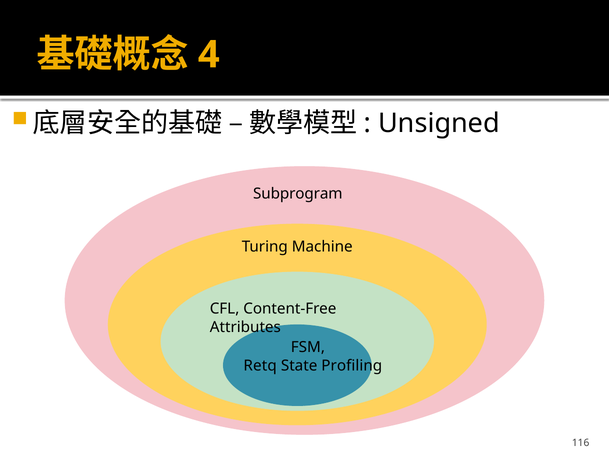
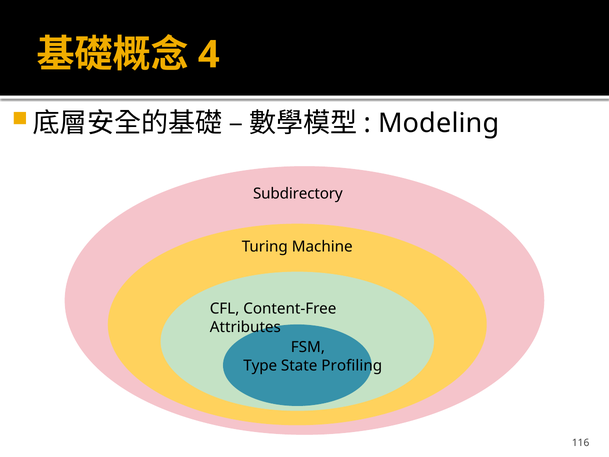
Unsigned: Unsigned -> Modeling
Subprogram: Subprogram -> Subdirectory
Retq: Retq -> Type
